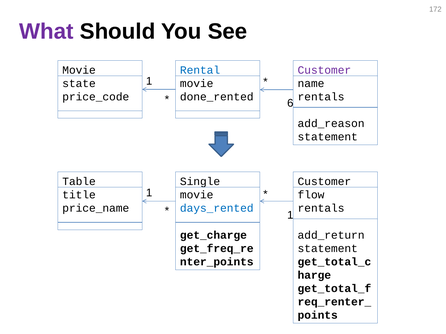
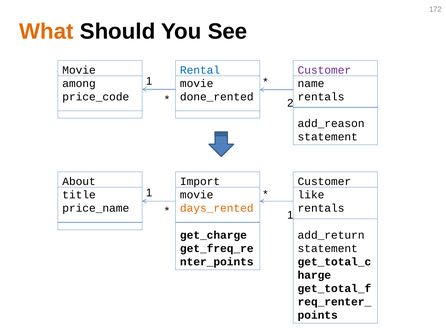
What colour: purple -> orange
state: state -> among
6: 6 -> 2
Table: Table -> About
Single: Single -> Import
flow: flow -> like
days_rented colour: blue -> orange
